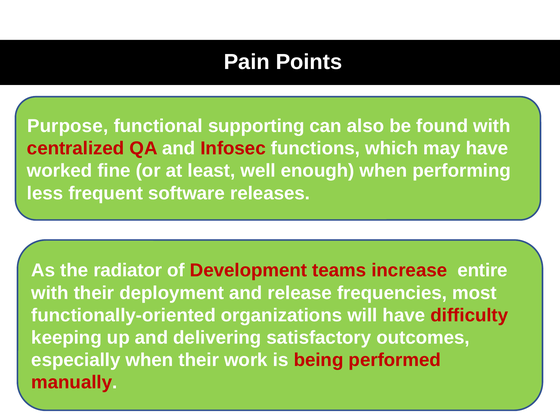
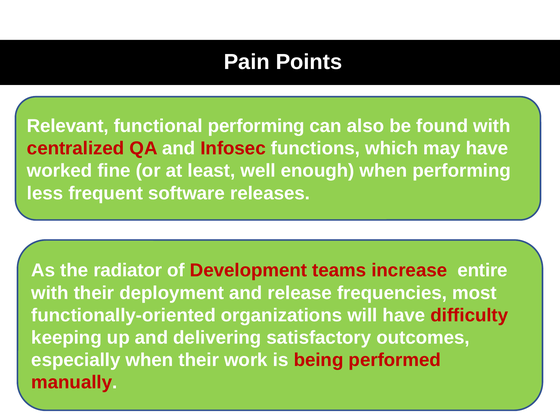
Purpose: Purpose -> Relevant
functional supporting: supporting -> performing
